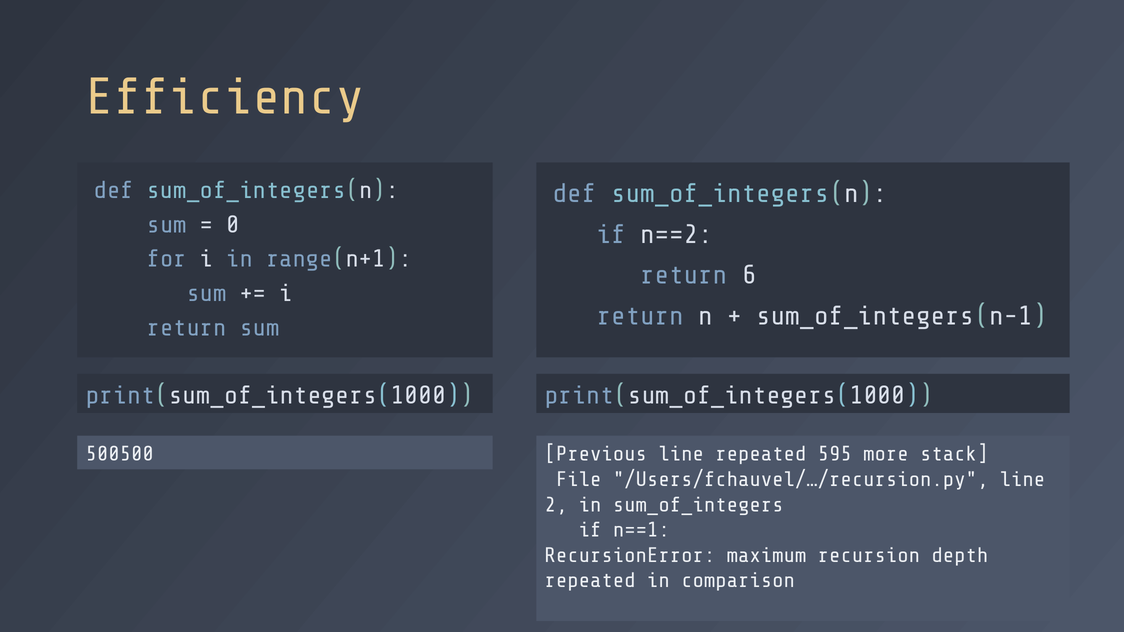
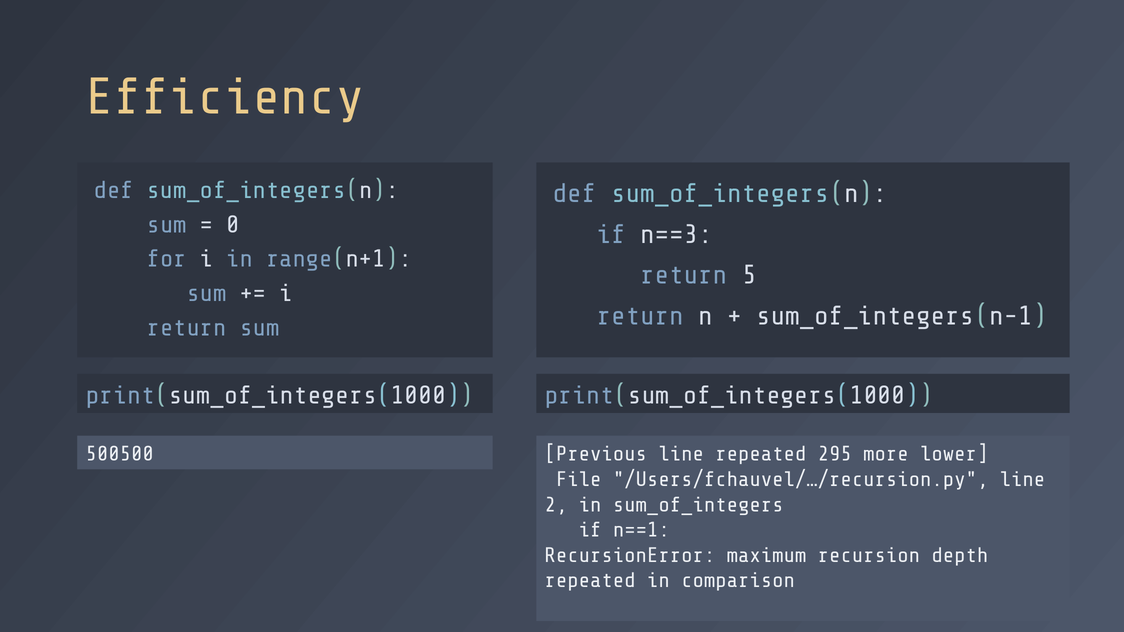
n==2: n==2 -> n==3
6: 6 -> 5
595: 595 -> 295
stack: stack -> lower
